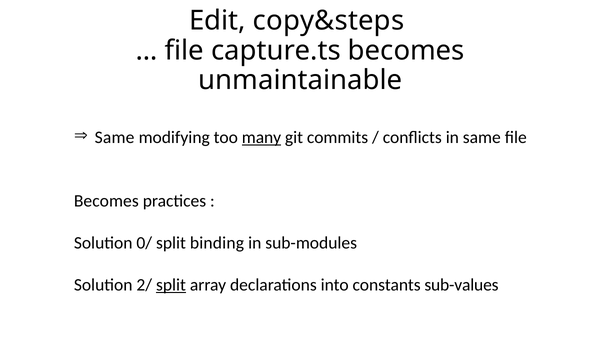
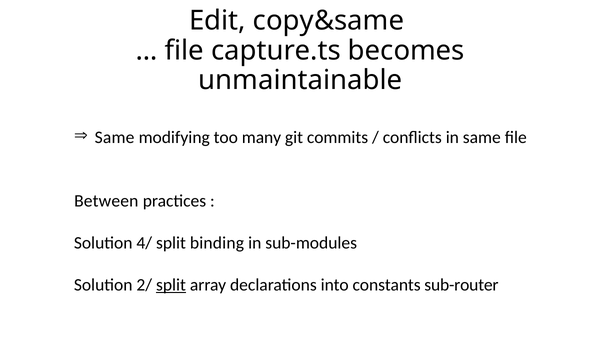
copy&steps: copy&steps -> copy&same
many underline: present -> none
Becomes at (106, 201): Becomes -> Between
0/: 0/ -> 4/
sub-values: sub-values -> sub-router
